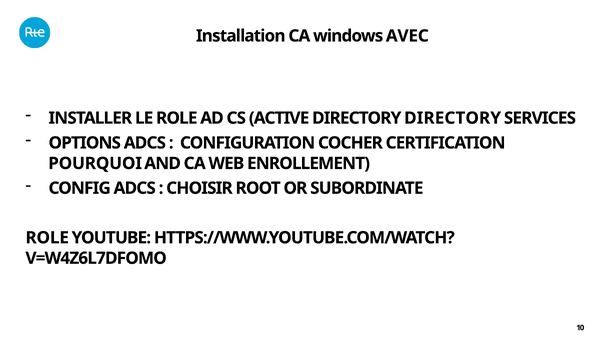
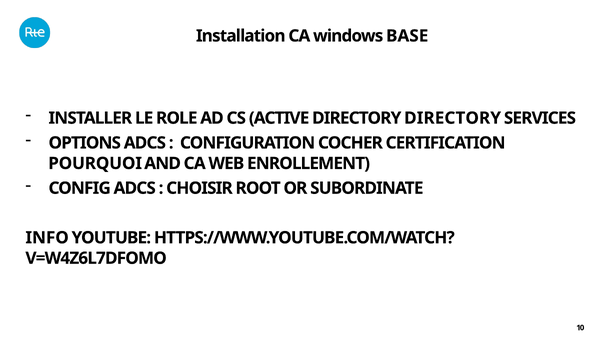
AVEC: AVEC -> BASE
ROLE at (47, 238): ROLE -> INFO
